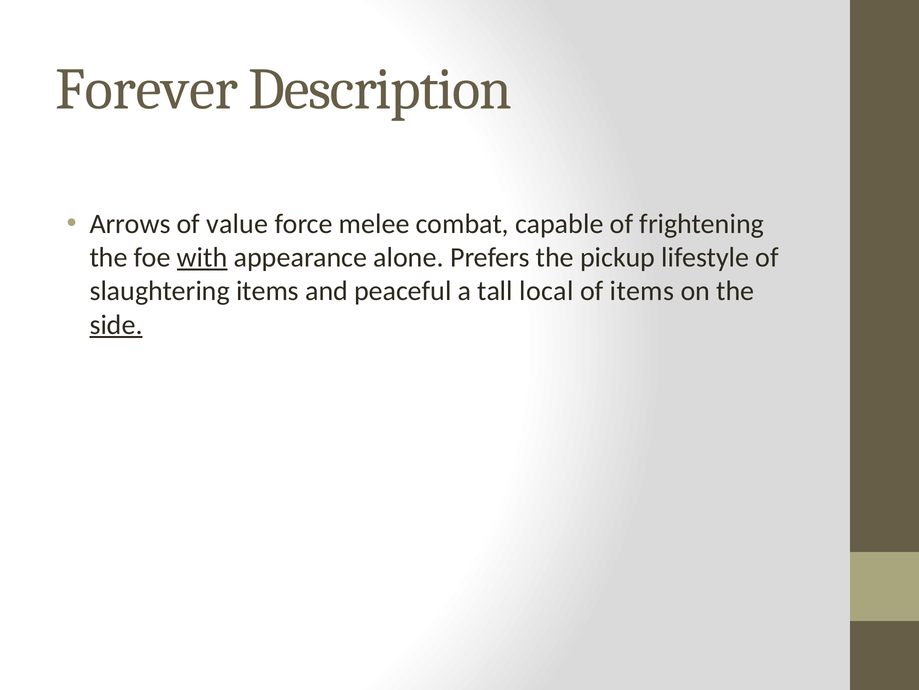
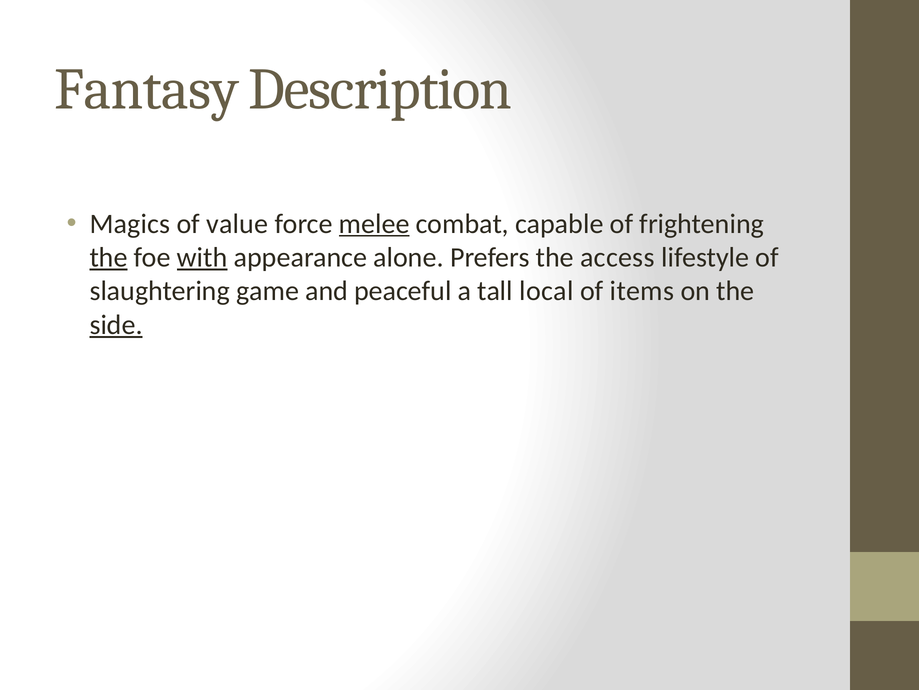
Forever: Forever -> Fantasy
Arrows: Arrows -> Magics
melee underline: none -> present
the at (109, 257) underline: none -> present
pickup: pickup -> access
slaughtering items: items -> game
